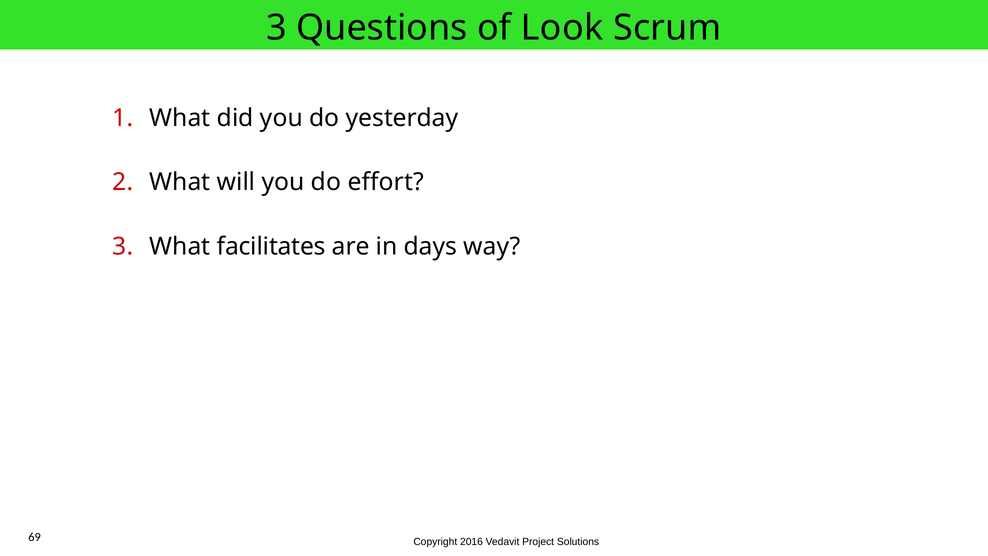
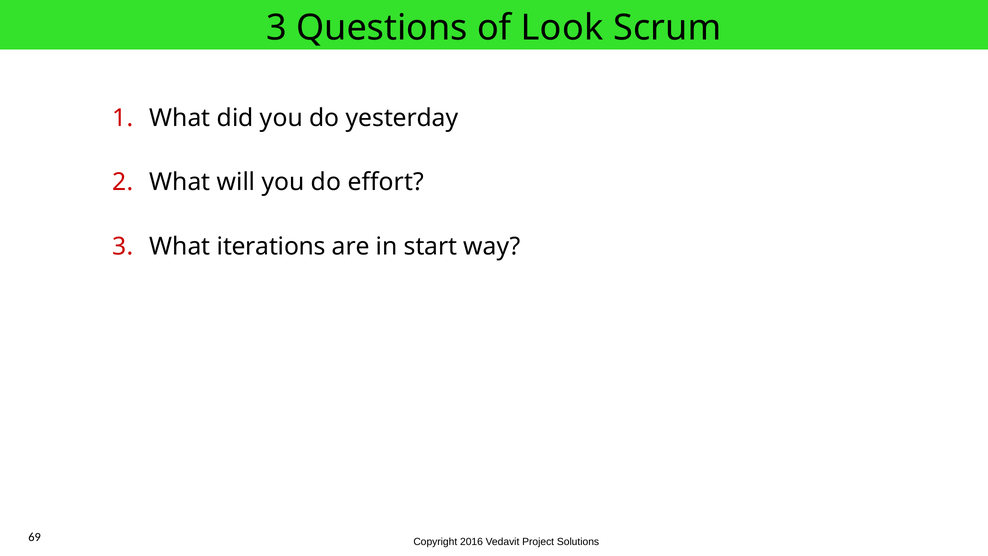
facilitates: facilitates -> iterations
days: days -> start
